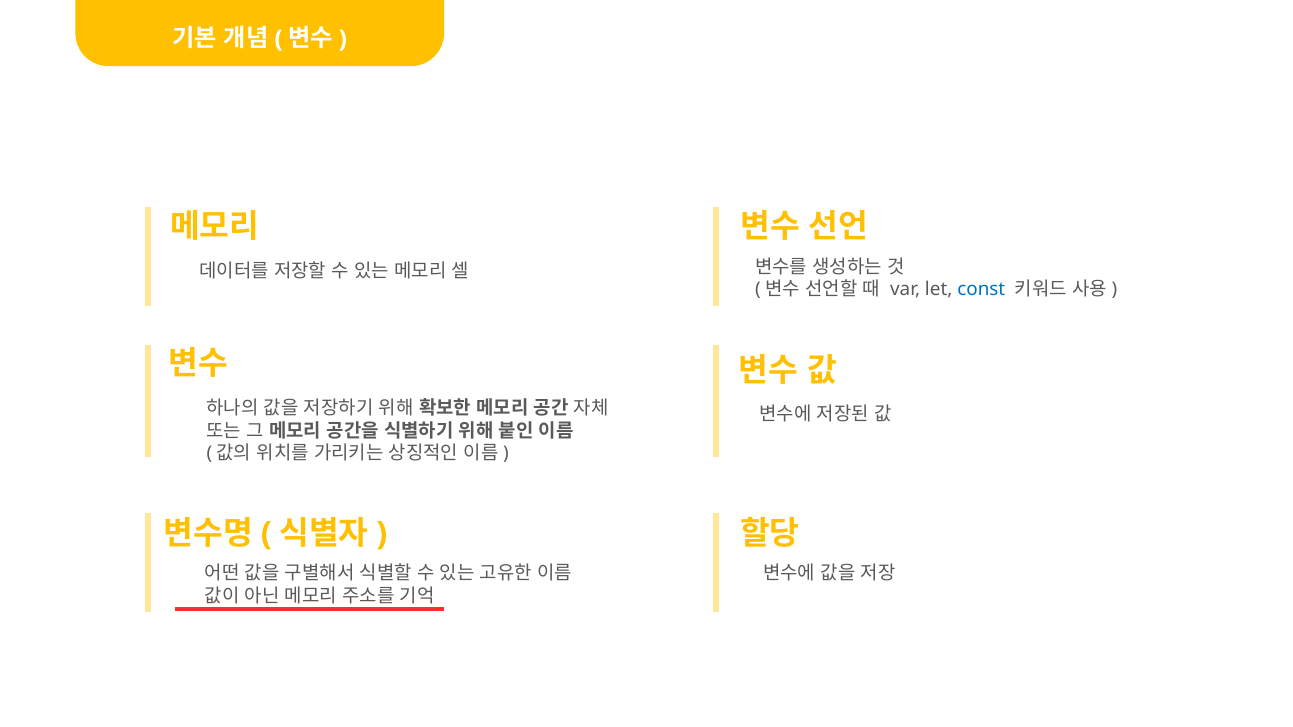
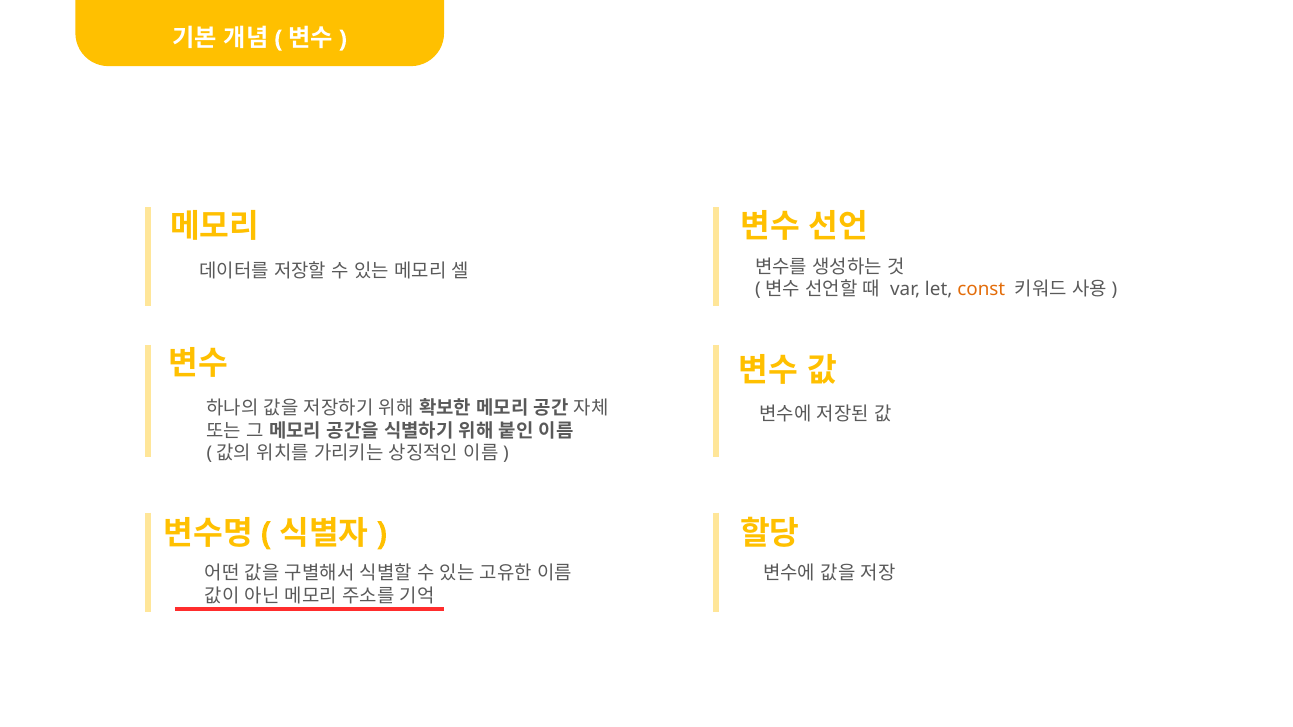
const colour: blue -> orange
